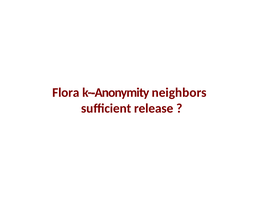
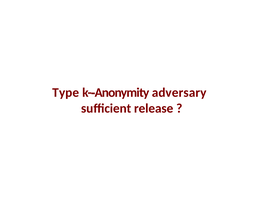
Flora: Flora -> Type
neighbors: neighbors -> adversary
